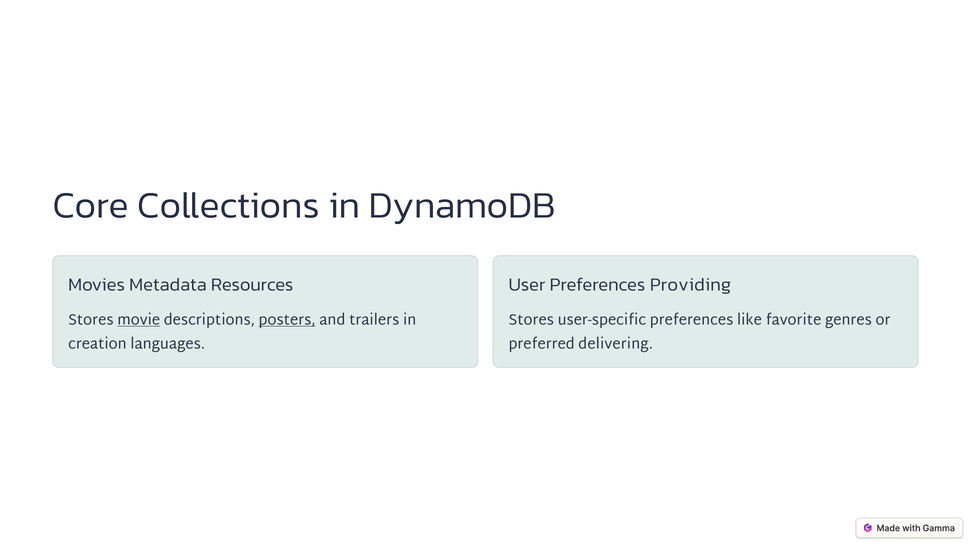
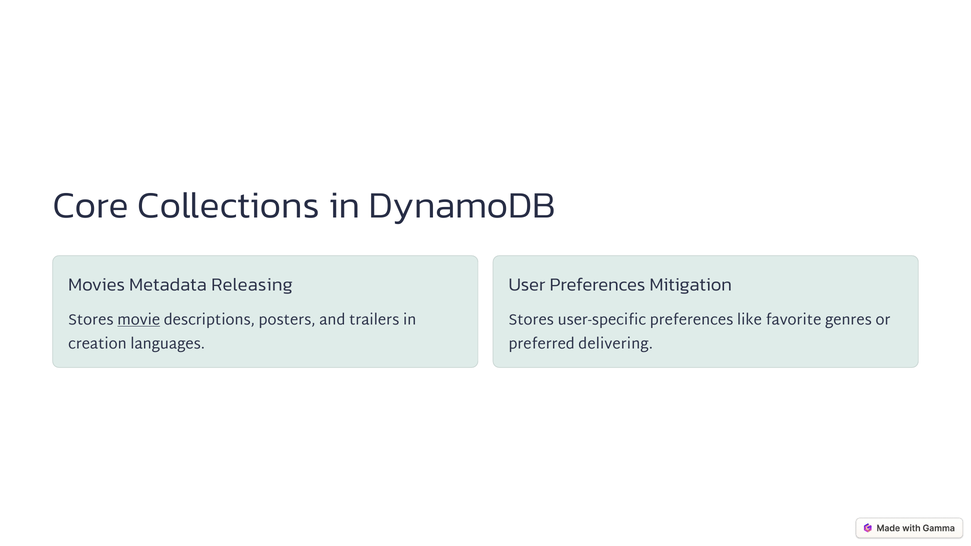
Resources: Resources -> Releasing
Providing: Providing -> Mitigation
posters underline: present -> none
